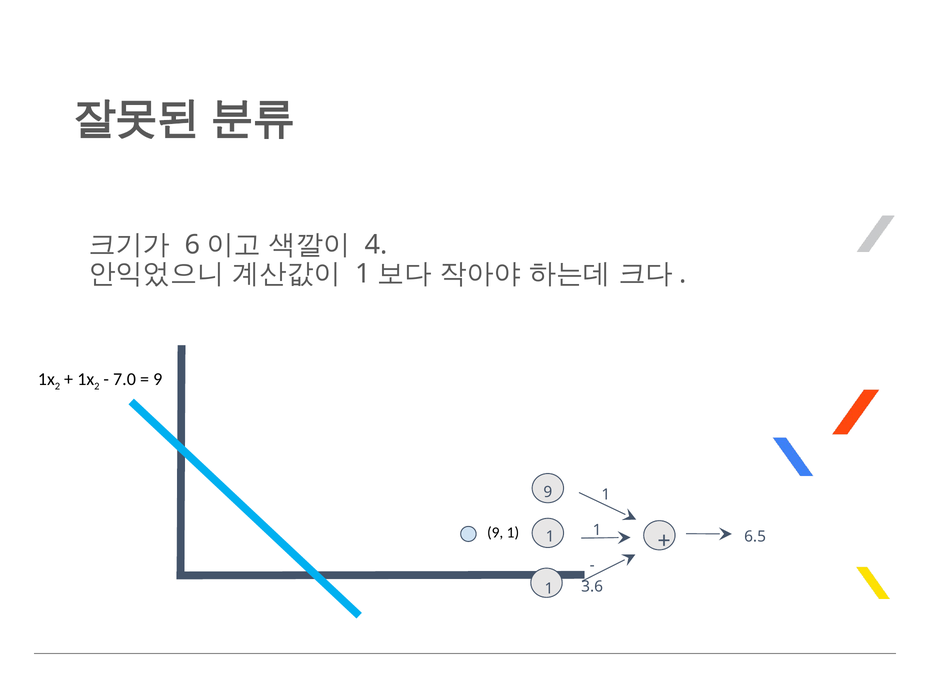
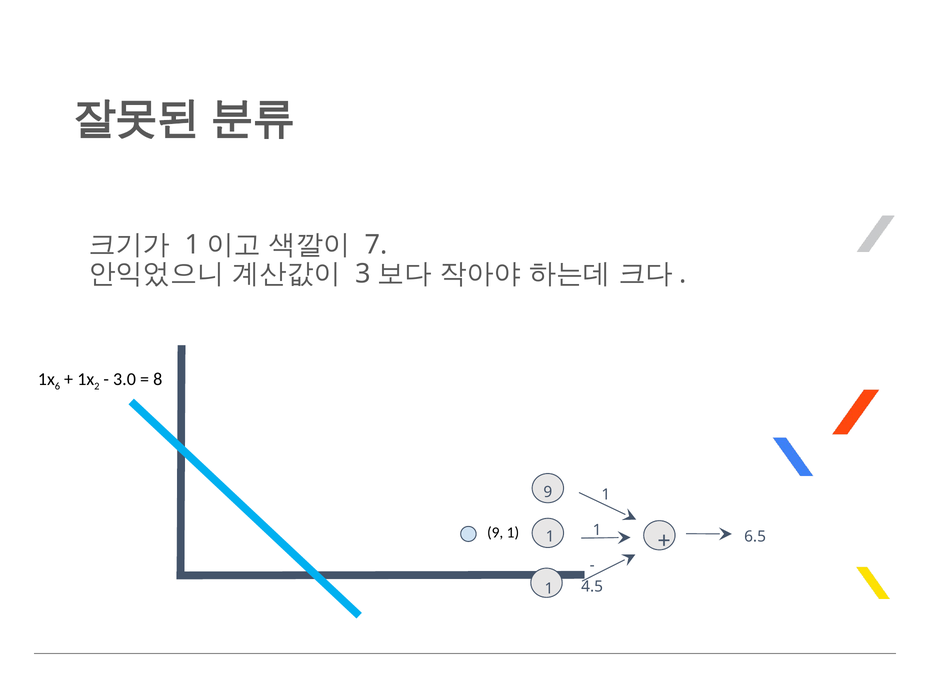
6 at (192, 244): 6 -> 1
4: 4 -> 7
1 at (363, 274): 1 -> 3
2 at (57, 386): 2 -> 6
7.0: 7.0 -> 3.0
9 at (158, 379): 9 -> 8
3.6: 3.6 -> 4.5
